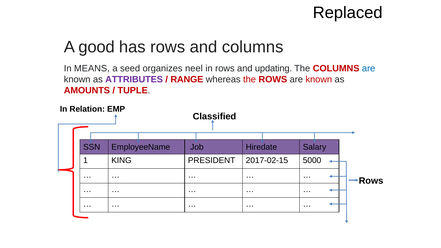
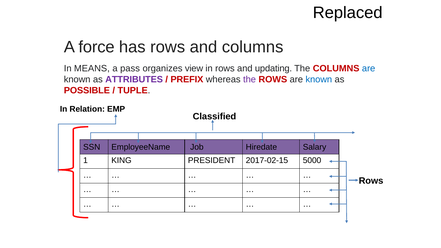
good: good -> force
seed: seed -> pass
neel: neel -> view
RANGE: RANGE -> PREFIX
the at (250, 79) colour: red -> purple
known at (319, 79) colour: red -> blue
AMOUNTS: AMOUNTS -> POSSIBLE
